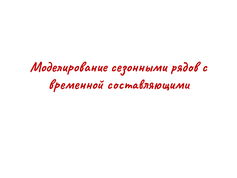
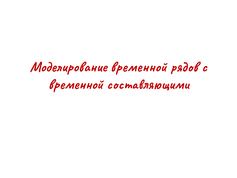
Моделирование сезонными: сезонными -> временной
